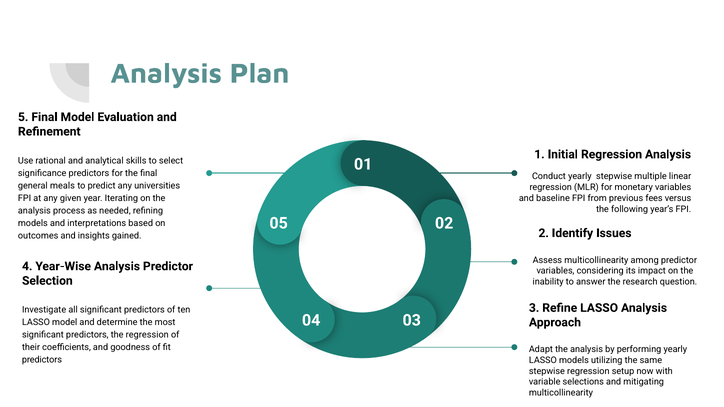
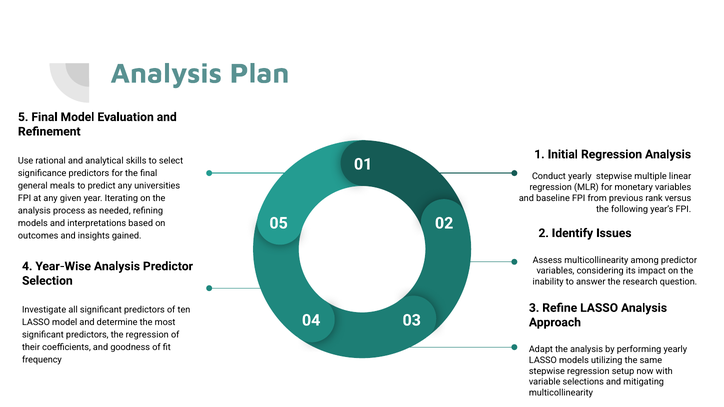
fees: fees -> rank
predictors at (42, 360): predictors -> frequency
